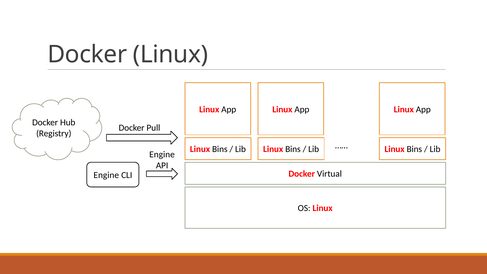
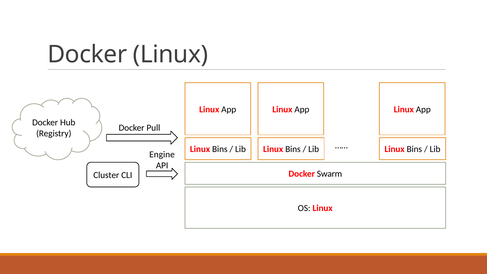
Virtual: Virtual -> Swarm
Engine at (106, 175): Engine -> Cluster
